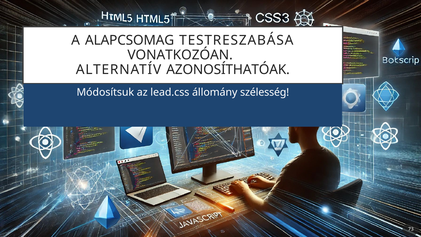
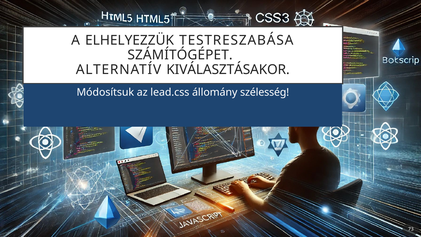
ALAPCSOMAG: ALAPCSOMAG -> ELHELYEZZÜK
VONATKOZÓAN: VONATKOZÓAN -> SZÁMÍTÓGÉPET
AZONOSÍTHATÓAK: AZONOSÍTHATÓAK -> KIVÁLASZTÁSAKOR
